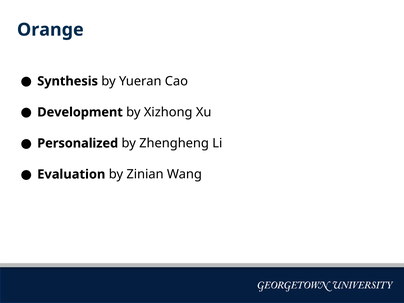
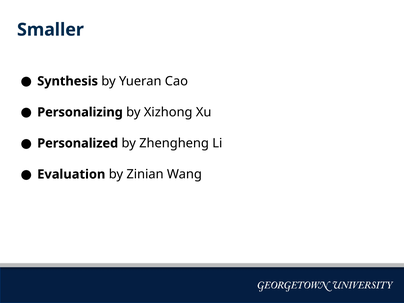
Orange: Orange -> Smaller
Development: Development -> Personalizing
